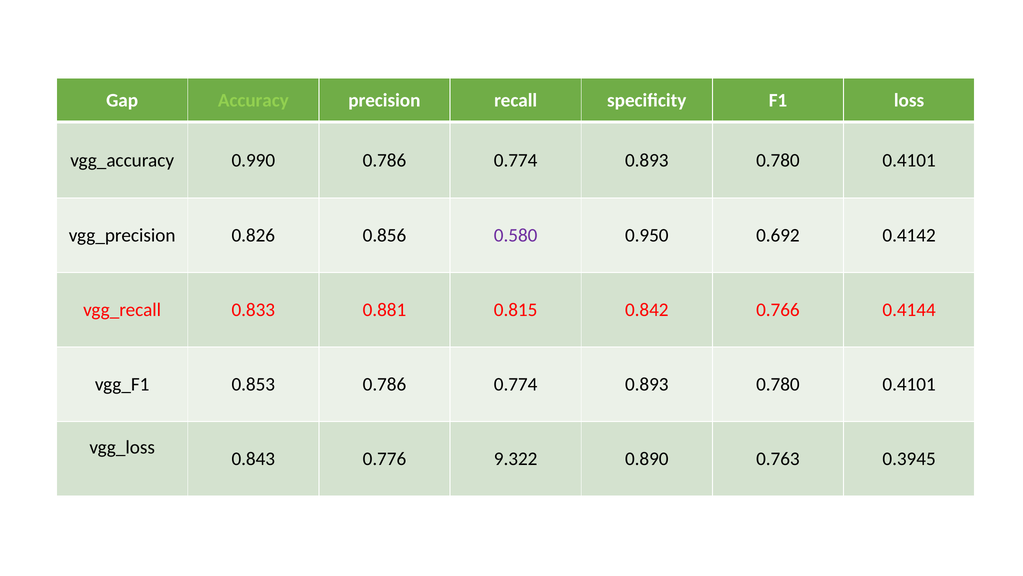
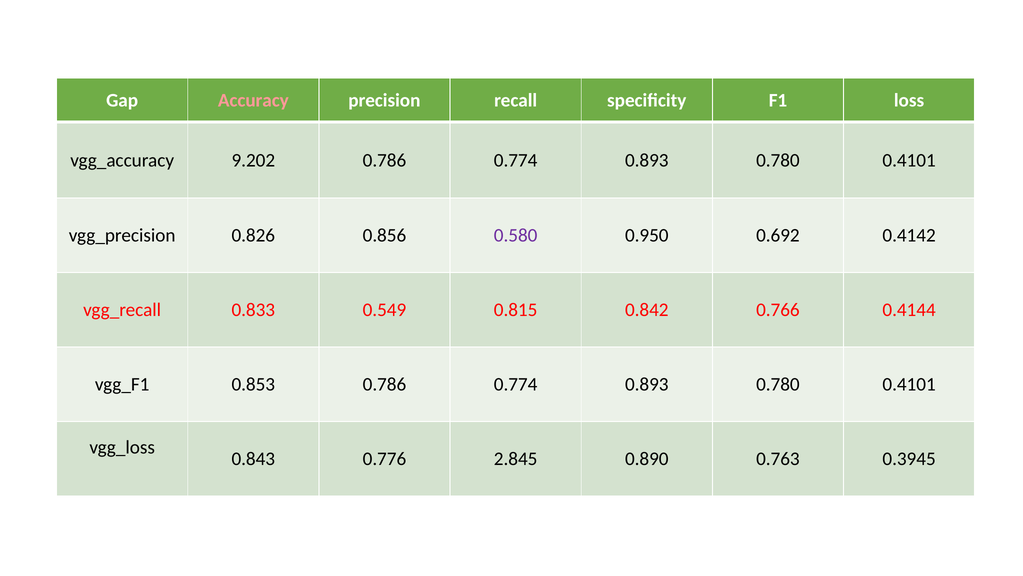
Accuracy colour: light green -> pink
0.990: 0.990 -> 9.202
0.881: 0.881 -> 0.549
9.322: 9.322 -> 2.845
